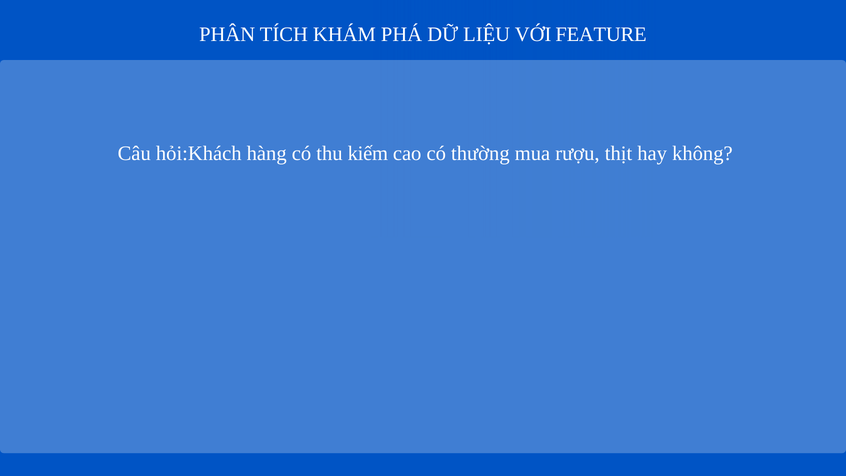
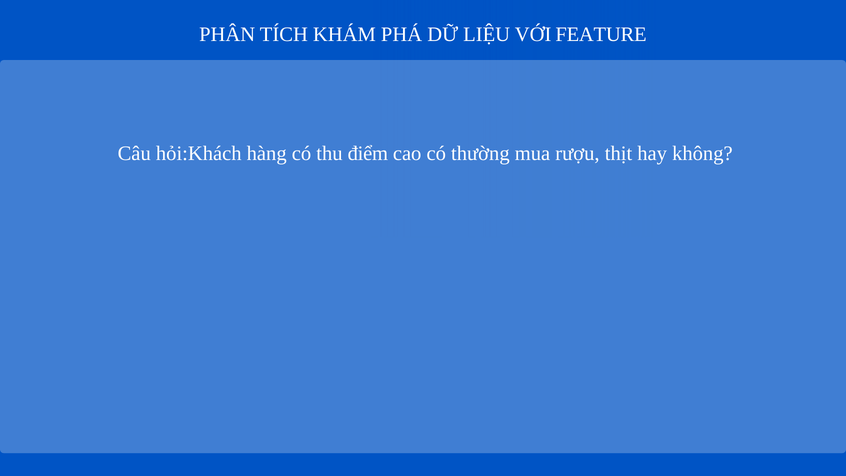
kiếm: kiếm -> điểm
